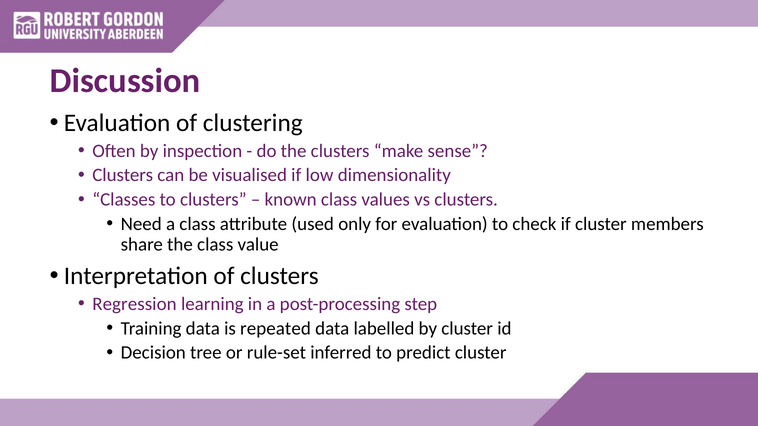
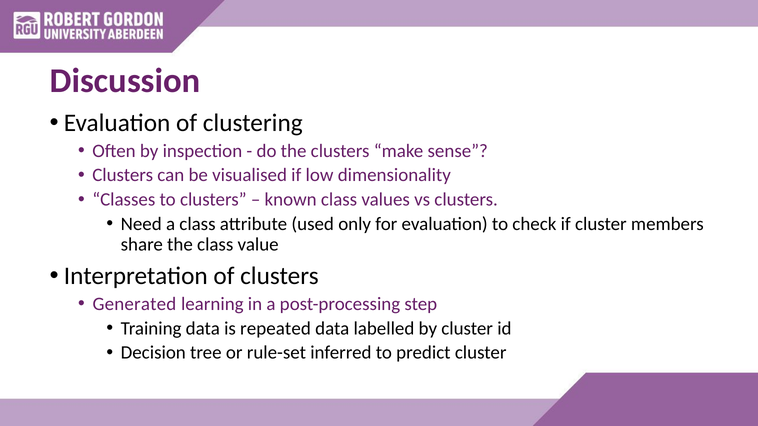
Regression: Regression -> Generated
